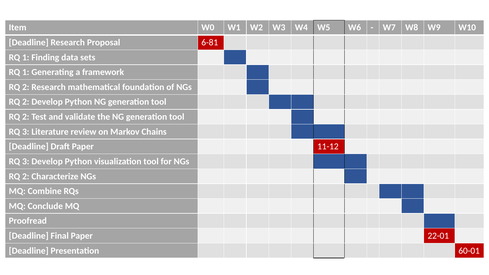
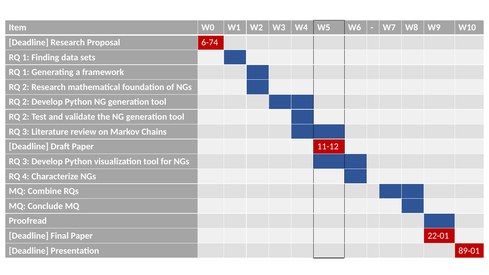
6-81: 6-81 -> 6-74
2 at (26, 176): 2 -> 4
60-01: 60-01 -> 89-01
